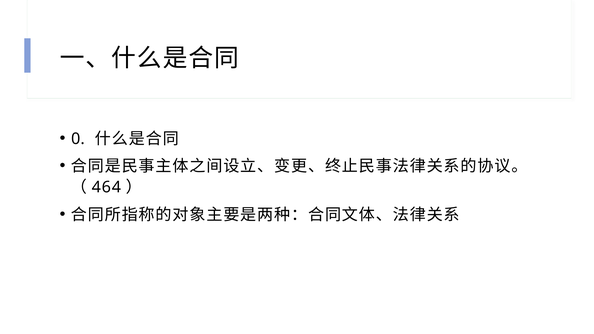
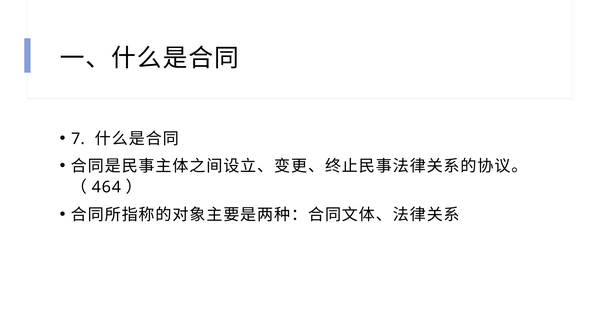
0: 0 -> 7
